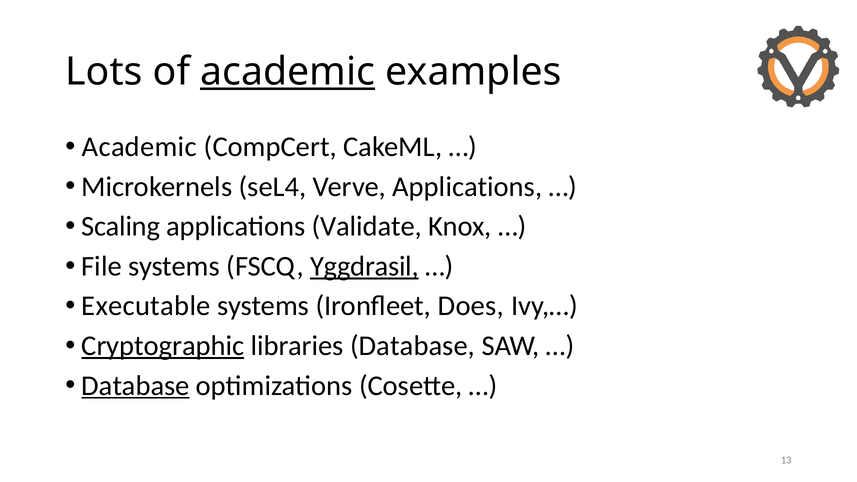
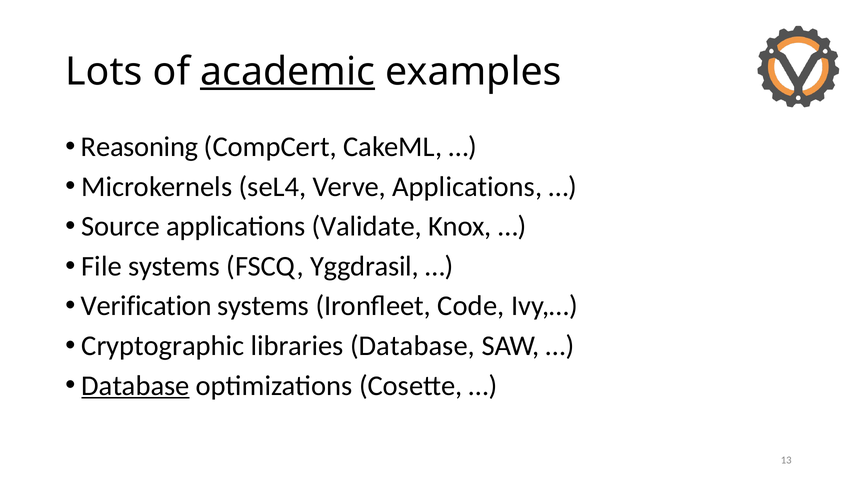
Academic at (139, 147): Academic -> Reasoning
Scaling: Scaling -> Source
Yggdrasil underline: present -> none
Executable: Executable -> Verification
Does: Does -> Code
Cryptographic underline: present -> none
